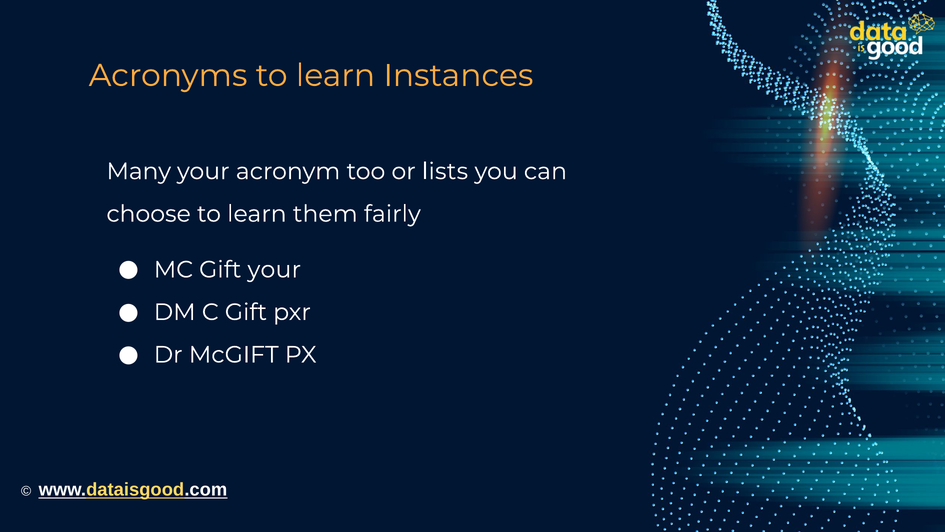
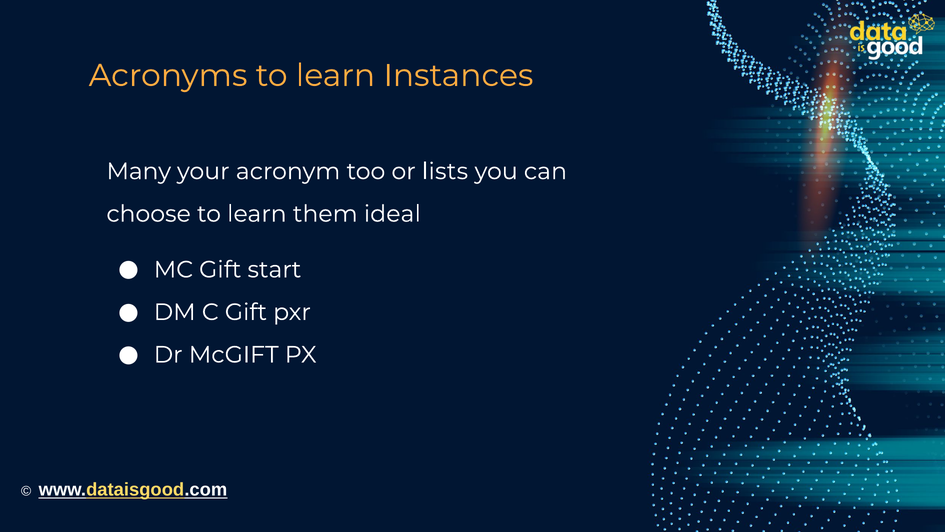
fairly: fairly -> ideal
Gift your: your -> start
